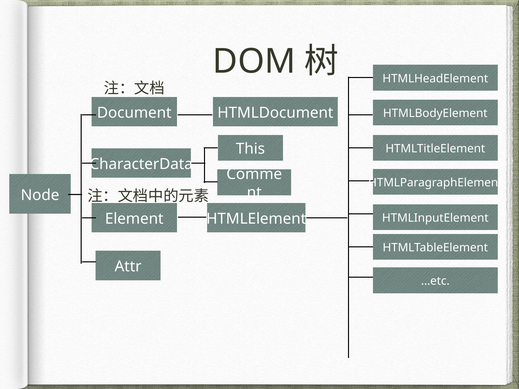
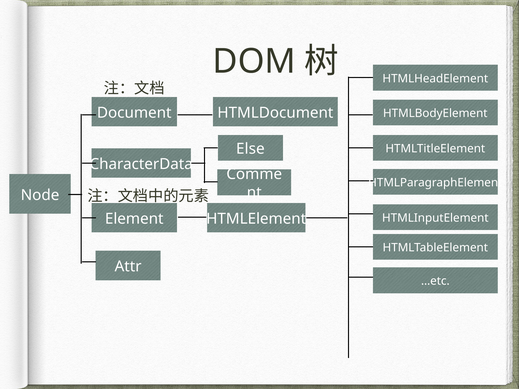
This: This -> Else
